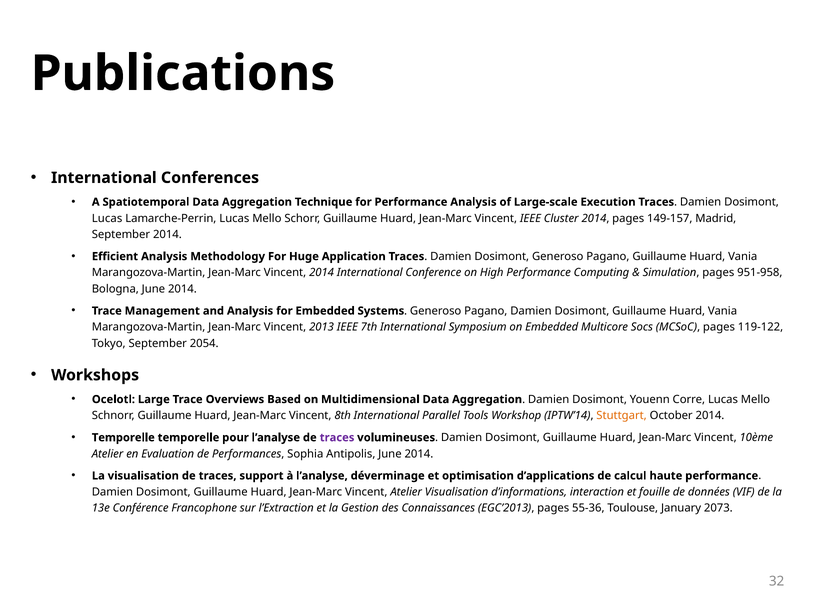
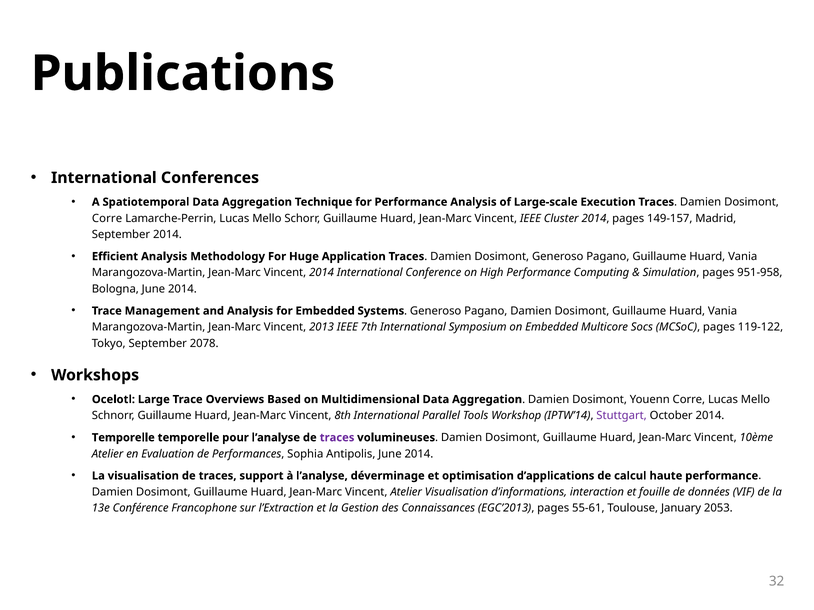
Lucas at (107, 218): Lucas -> Corre
2054: 2054 -> 2078
Stuttgart colour: orange -> purple
55-36: 55-36 -> 55-61
2073: 2073 -> 2053
